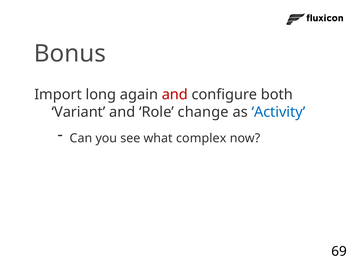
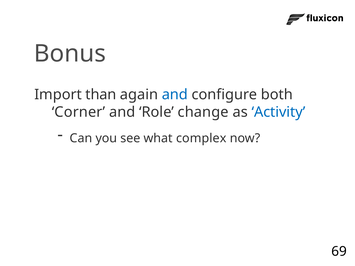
long: long -> than
and at (175, 95) colour: red -> blue
Variant: Variant -> Corner
